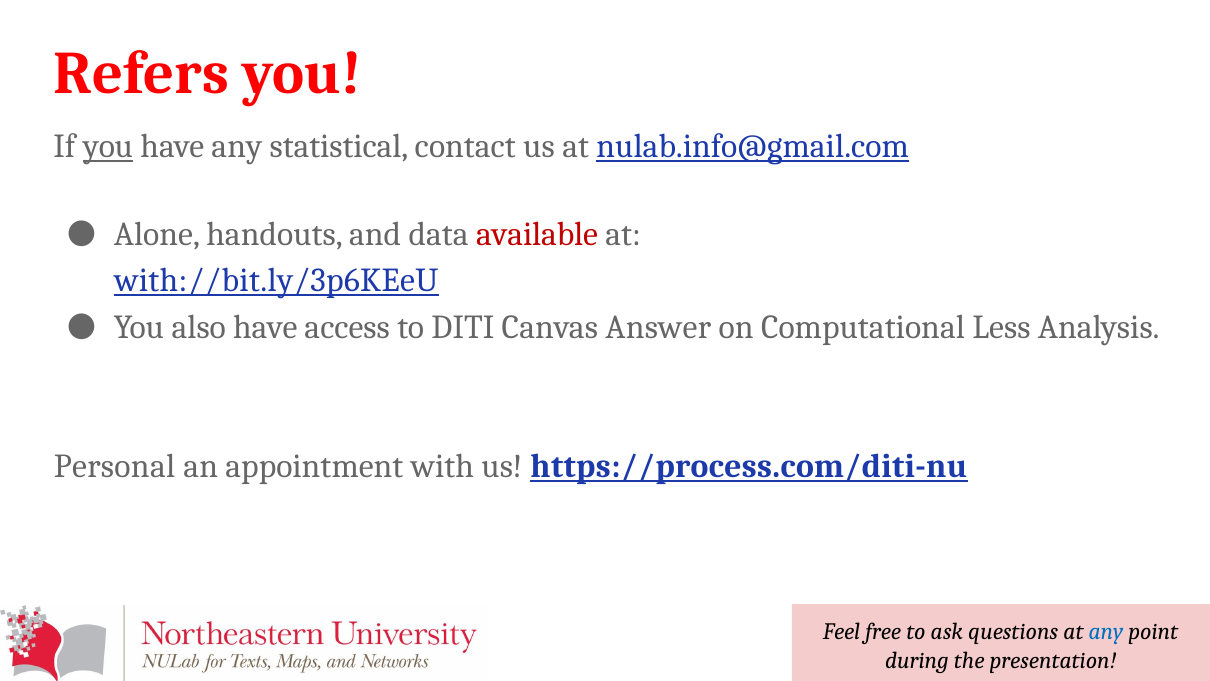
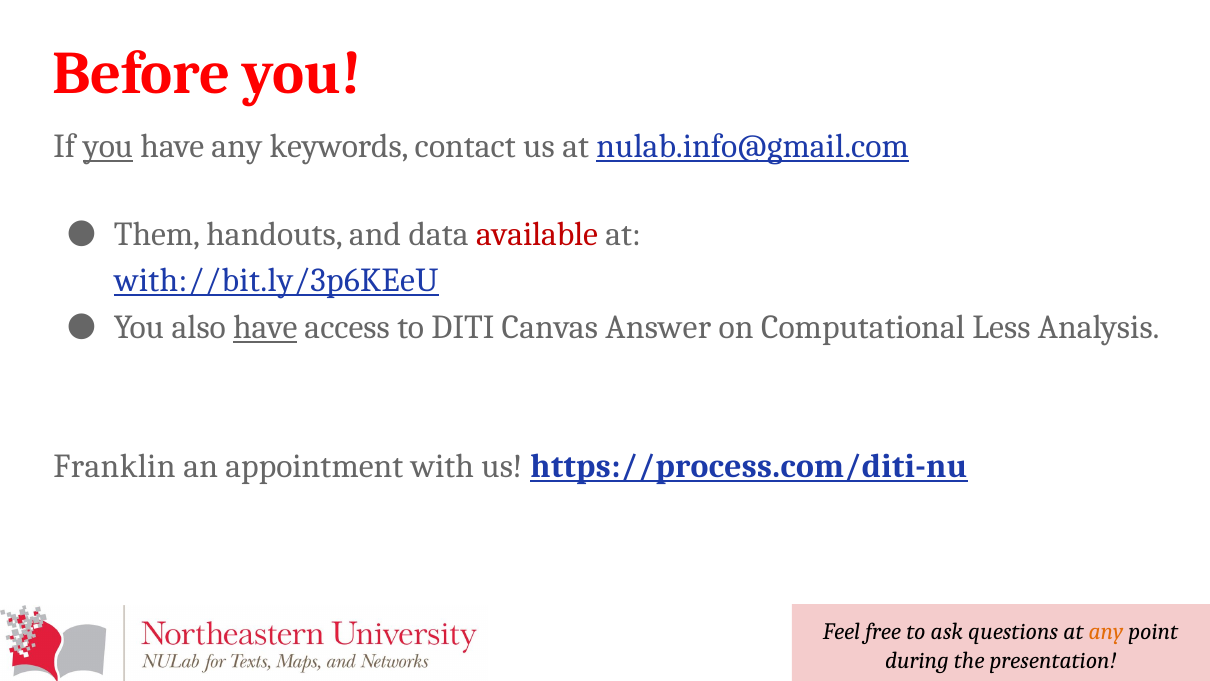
Refers: Refers -> Before
statistical: statistical -> keywords
Alone: Alone -> Them
have at (265, 327) underline: none -> present
Personal: Personal -> Franklin
any at (1106, 632) colour: blue -> orange
